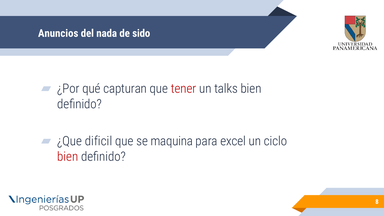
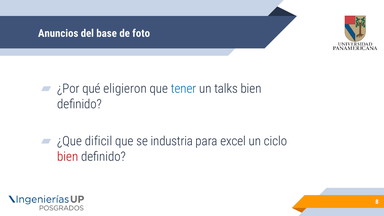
nada: nada -> base
sido: sido -> foto
capturan: capturan -> eligieron
tener colour: red -> blue
maquina: maquina -> industria
